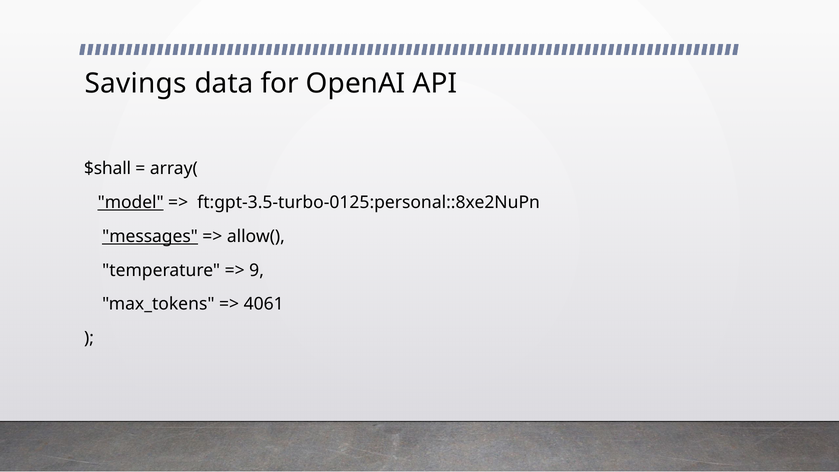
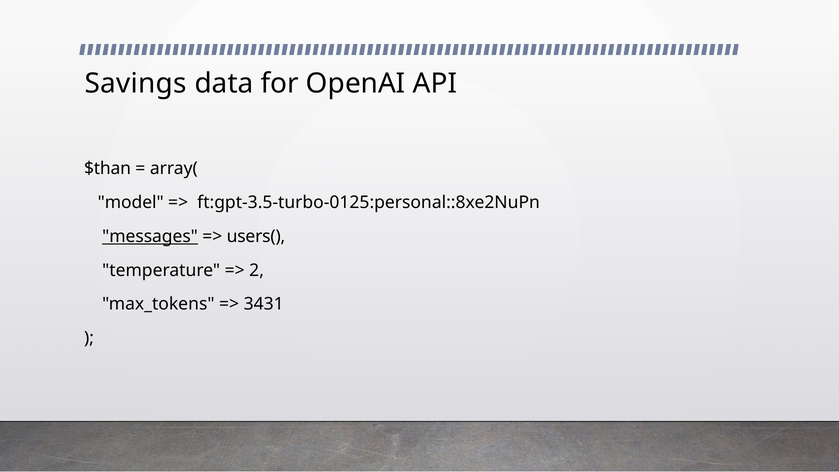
$shall: $shall -> $than
model underline: present -> none
allow(: allow( -> users(
9: 9 -> 2
4061: 4061 -> 3431
